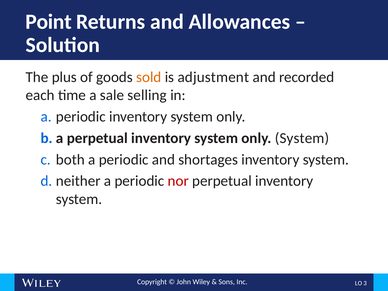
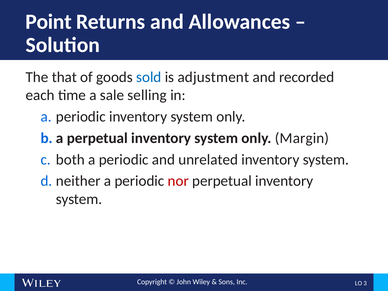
plus: plus -> that
sold colour: orange -> blue
only System: System -> Margin
shortages: shortages -> unrelated
